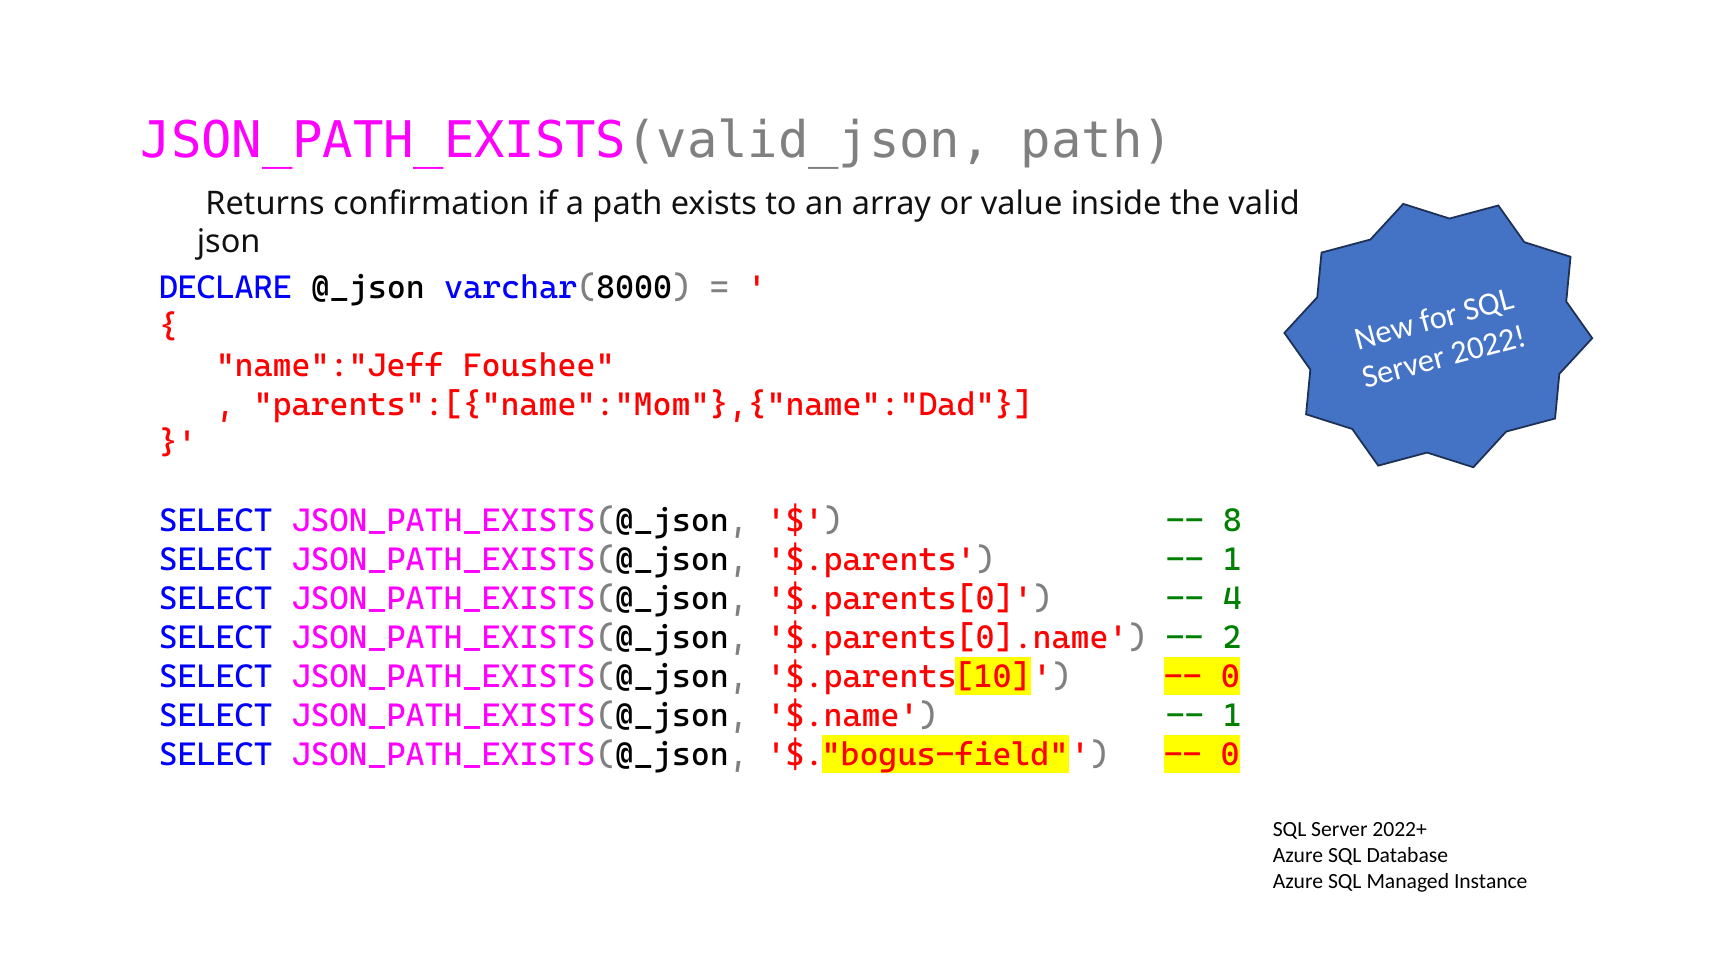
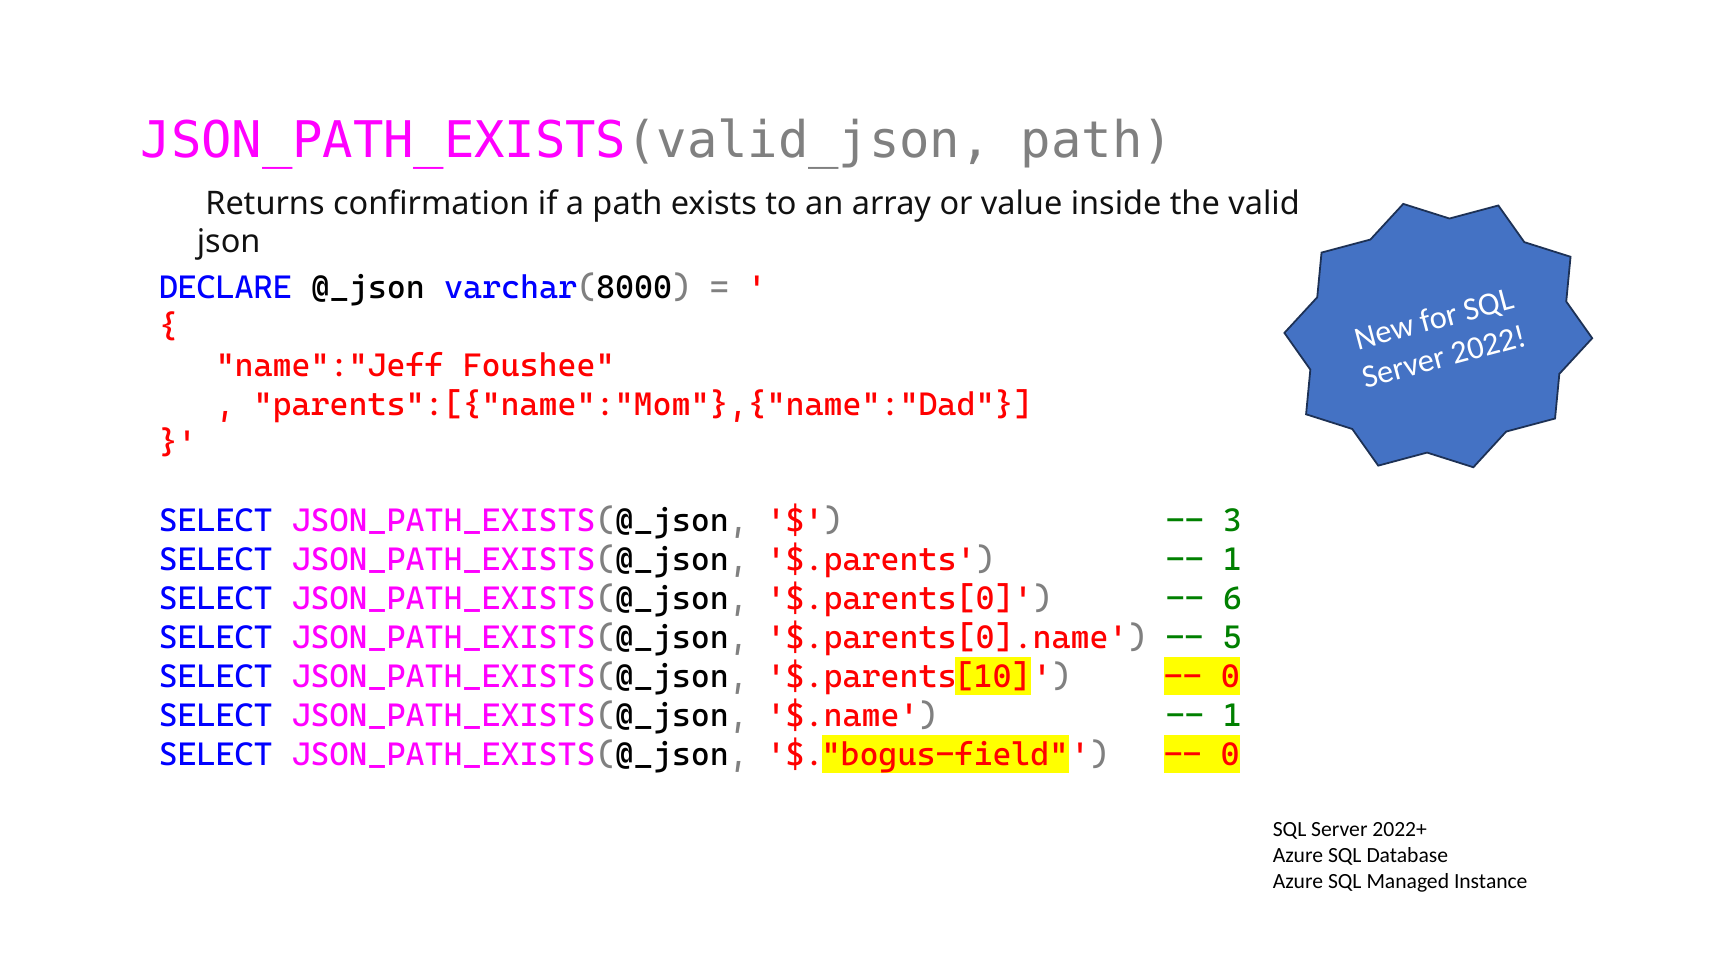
8: 8 -> 3
4: 4 -> 6
2 at (1232, 638): 2 -> 5
